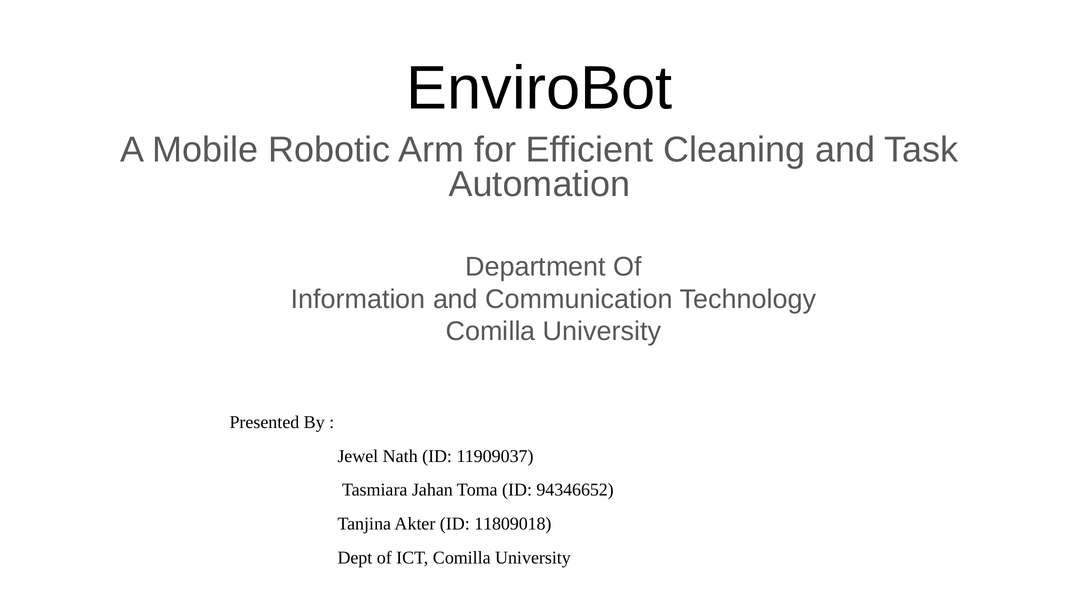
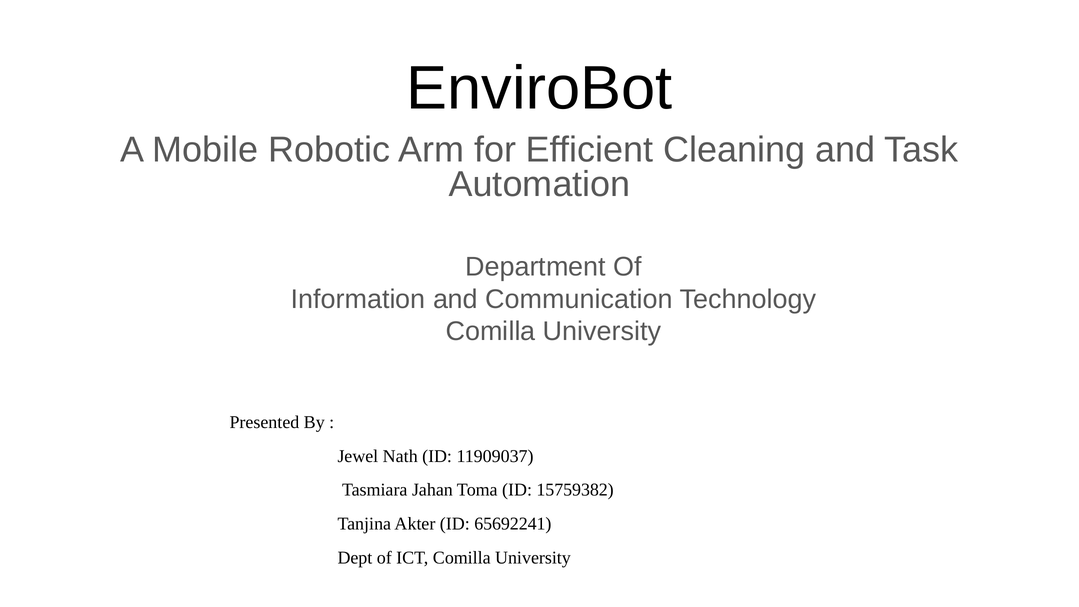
94346652: 94346652 -> 15759382
11809018: 11809018 -> 65692241
